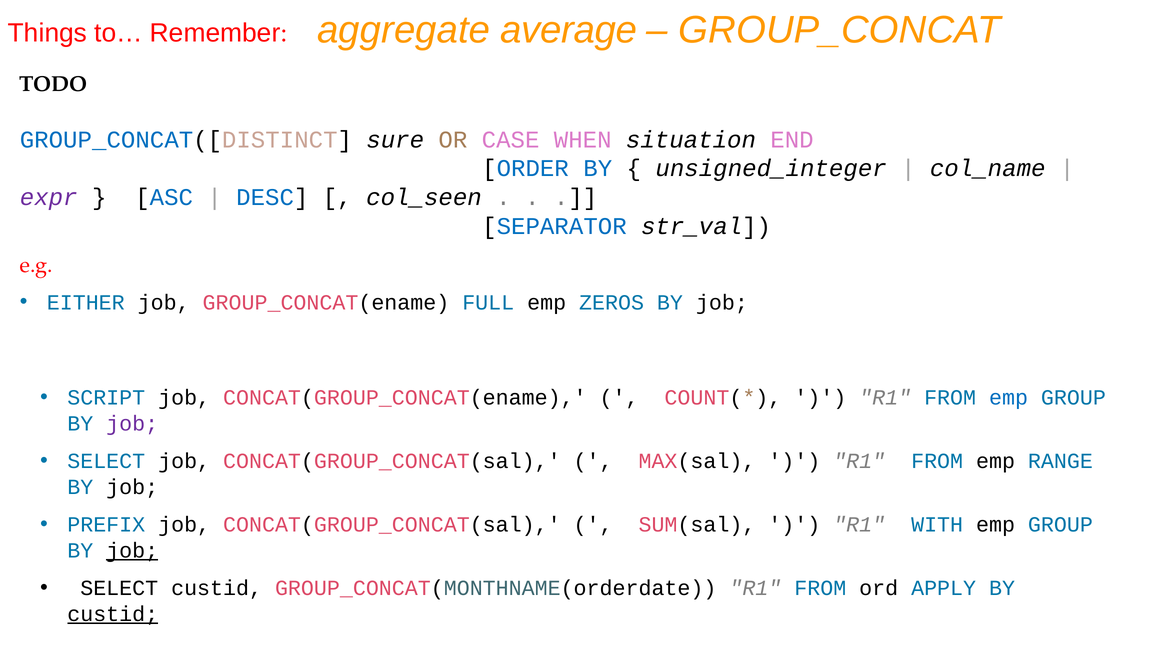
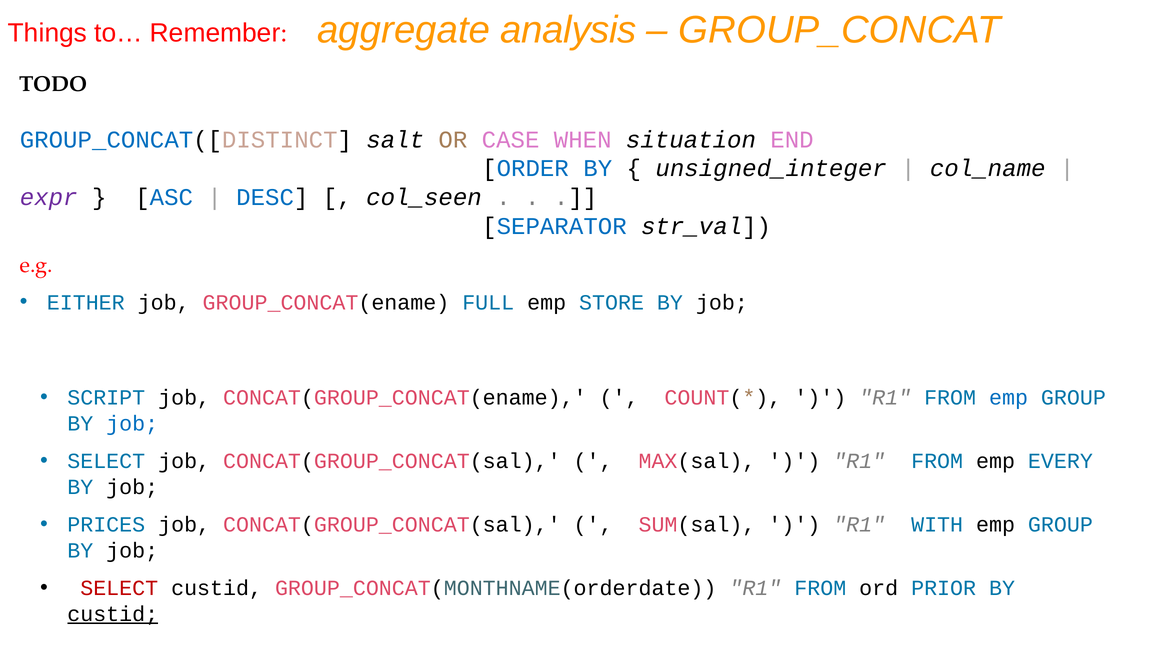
average: average -> analysis
sure: sure -> salt
ZEROS: ZEROS -> STORE
job at (132, 424) colour: purple -> blue
RANGE: RANGE -> EVERY
PREFIX: PREFIX -> PRICES
job at (132, 551) underline: present -> none
SELECT at (119, 588) colour: black -> red
APPLY: APPLY -> PRIOR
